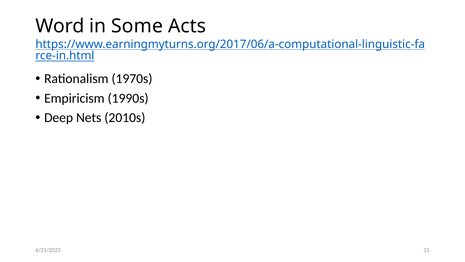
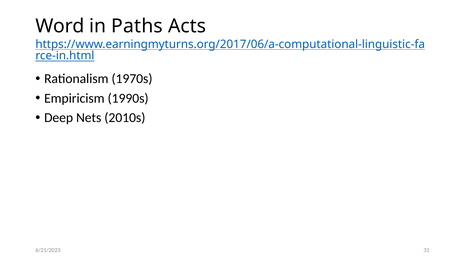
Some: Some -> Paths
